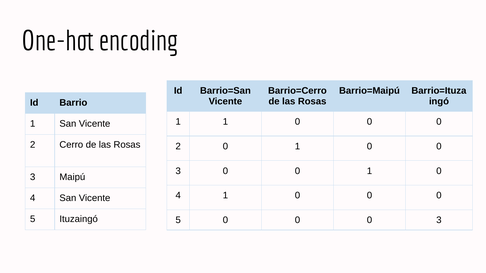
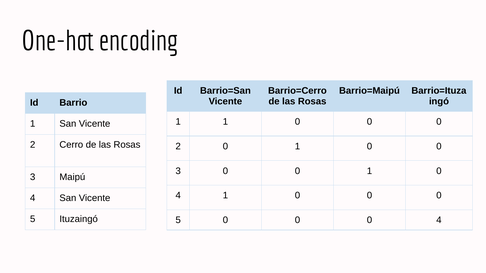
0 0 0 3: 3 -> 4
